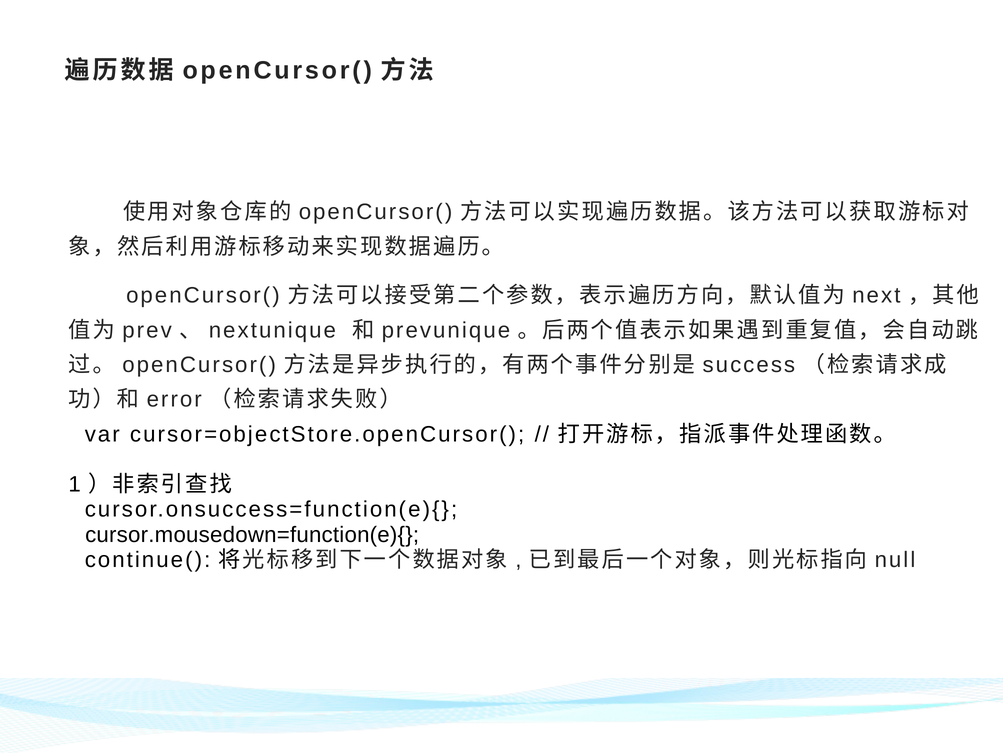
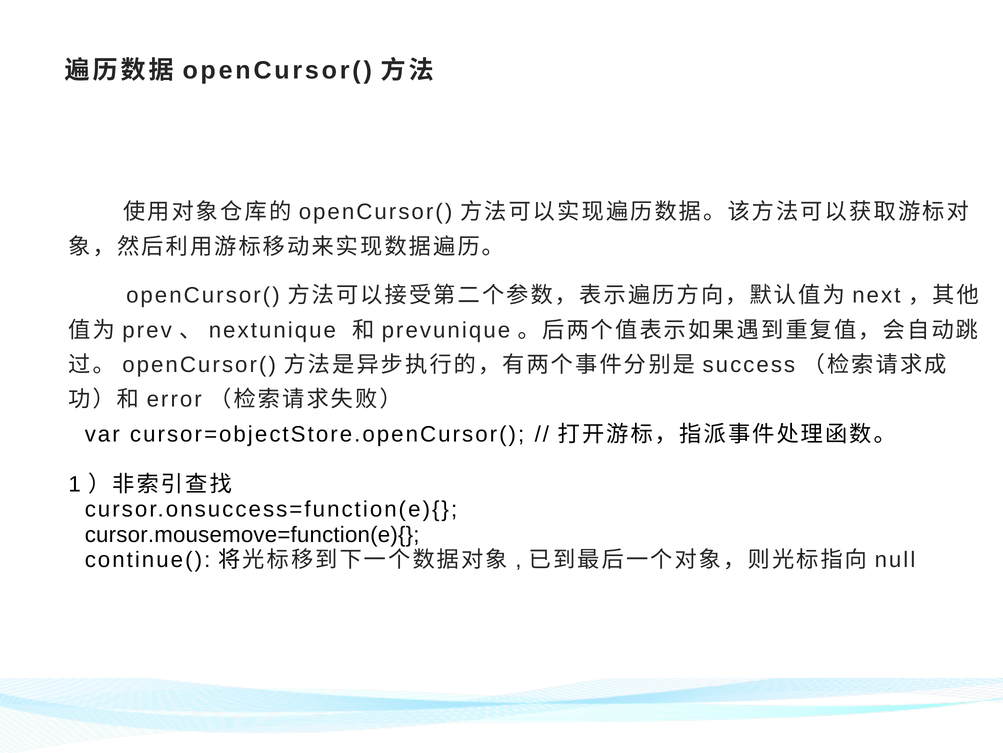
cursor.mousedown=function(e){: cursor.mousedown=function(e){ -> cursor.mousemove=function(e){
